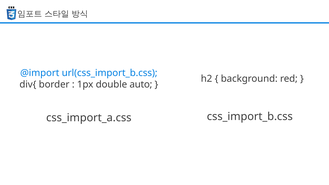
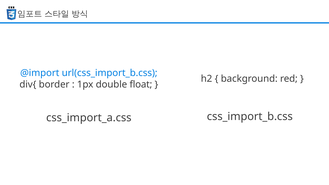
auto: auto -> float
